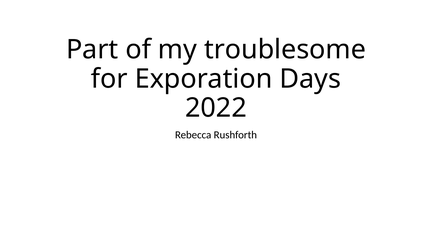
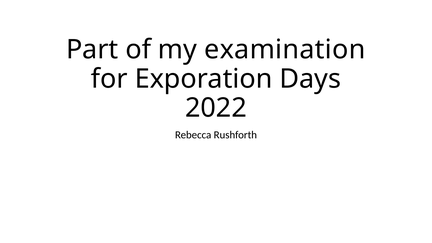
troublesome: troublesome -> examination
